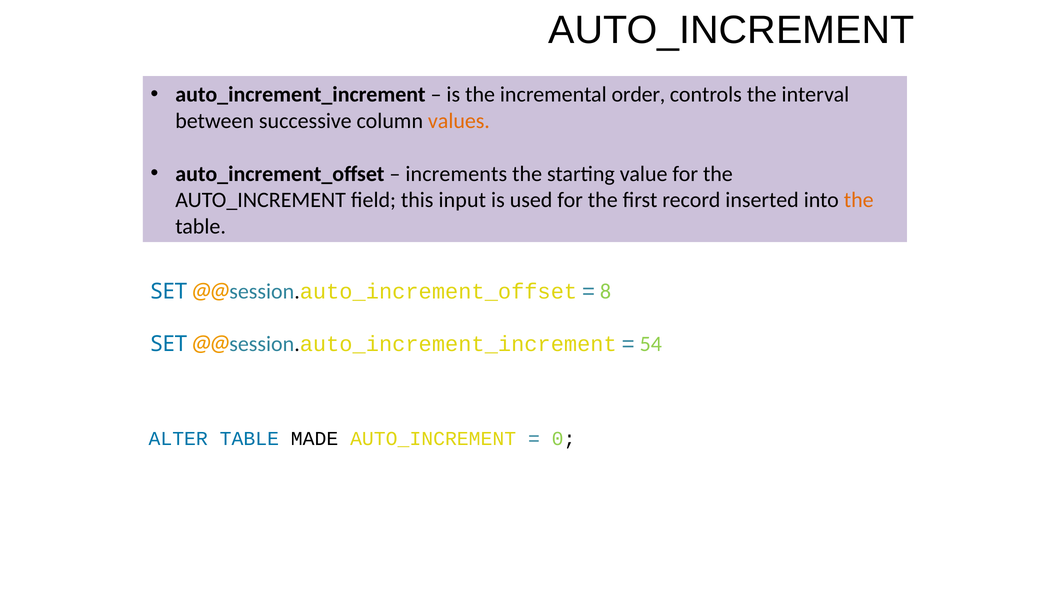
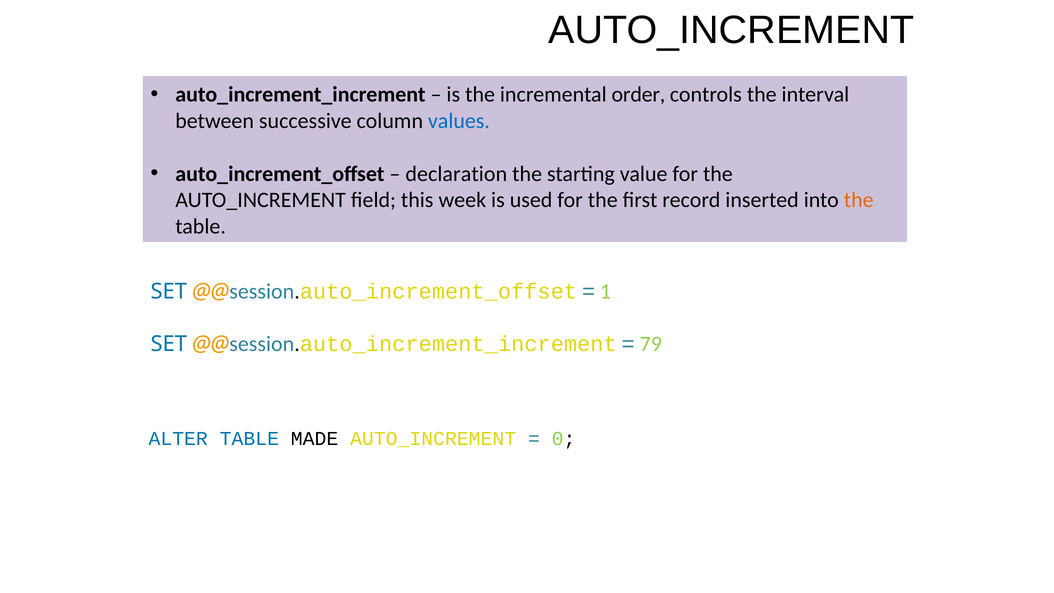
values colour: orange -> blue
increments: increments -> declaration
input: input -> week
8: 8 -> 1
54: 54 -> 79
